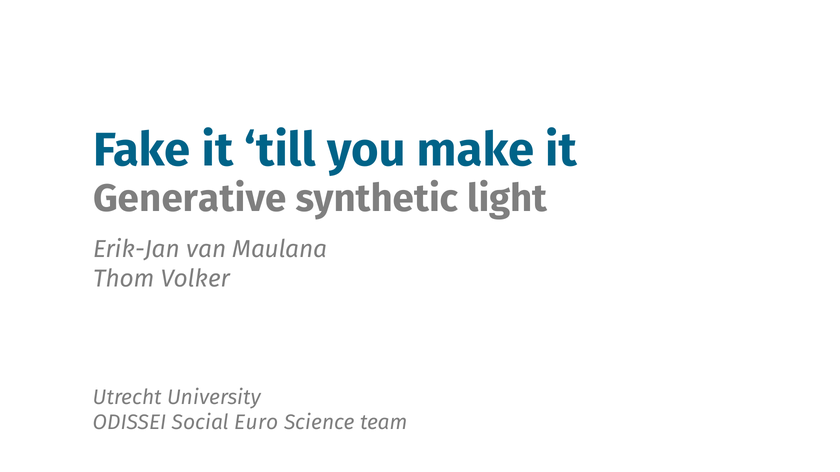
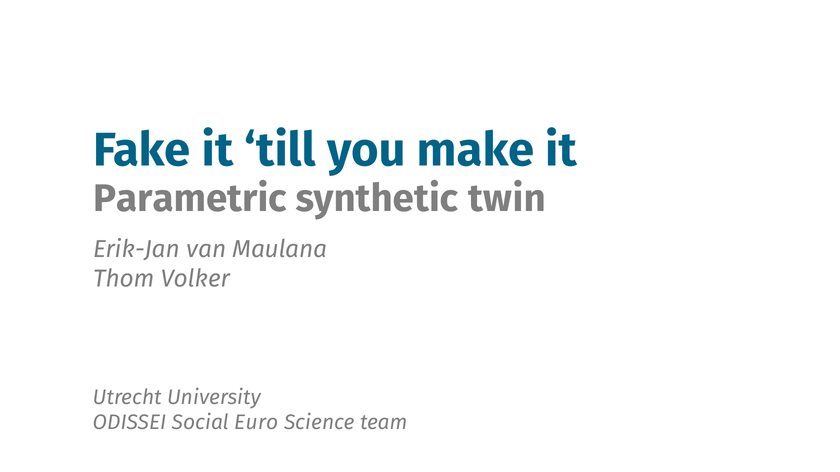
Generative: Generative -> Parametric
light: light -> twin
